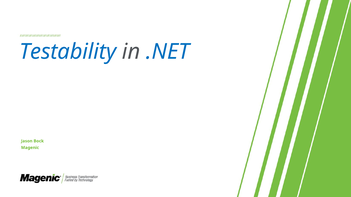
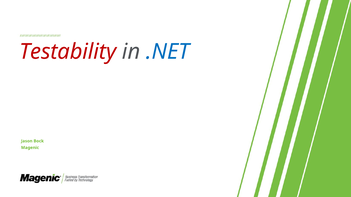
Testability colour: blue -> red
